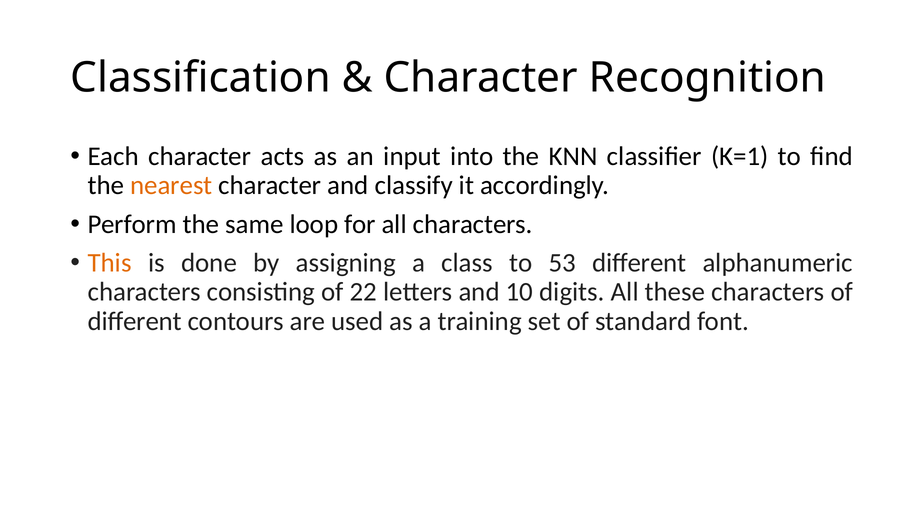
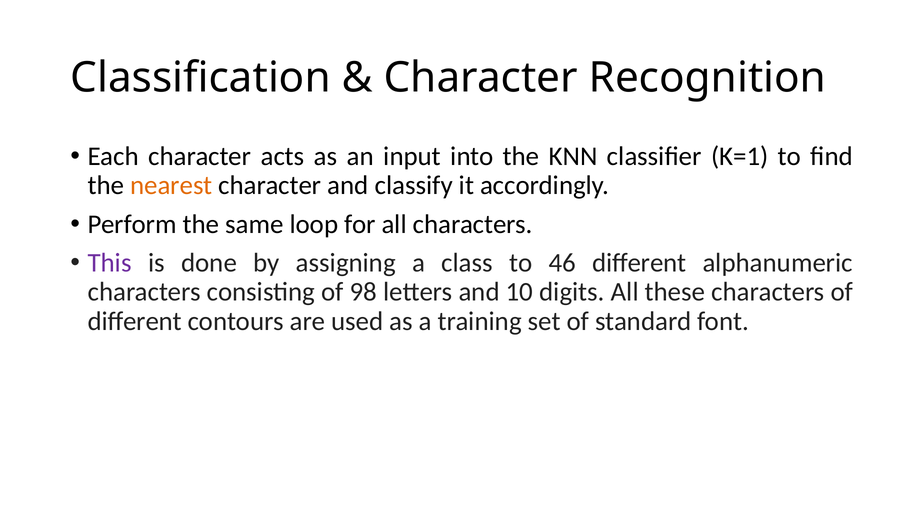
This colour: orange -> purple
53: 53 -> 46
22: 22 -> 98
